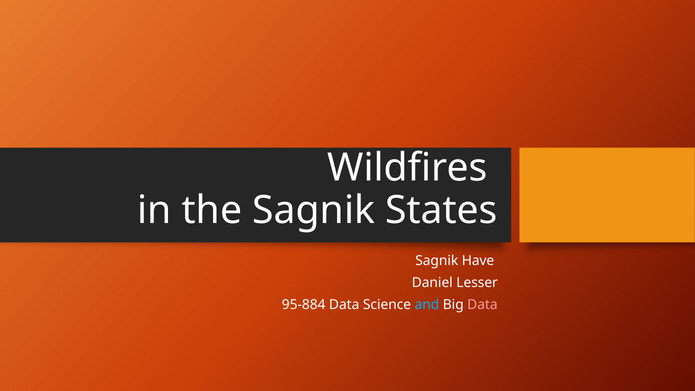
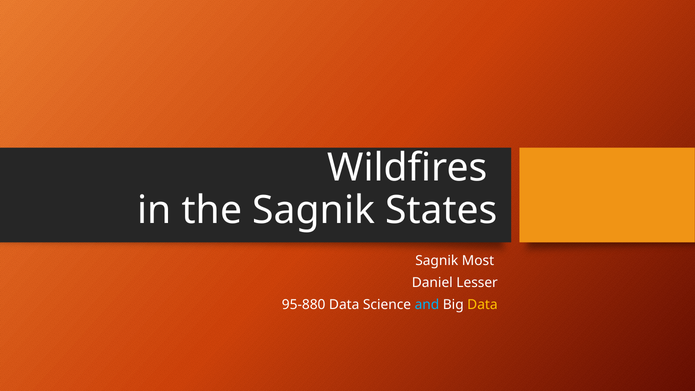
Have: Have -> Most
95-884: 95-884 -> 95-880
Data at (482, 305) colour: pink -> yellow
